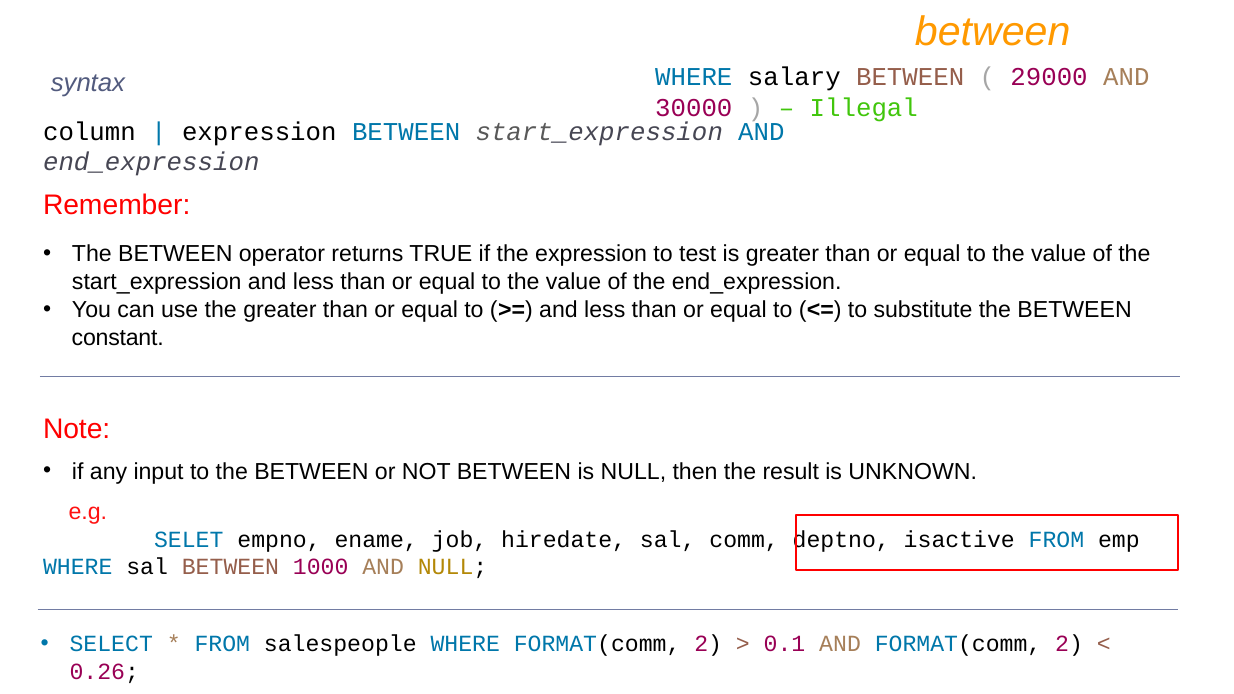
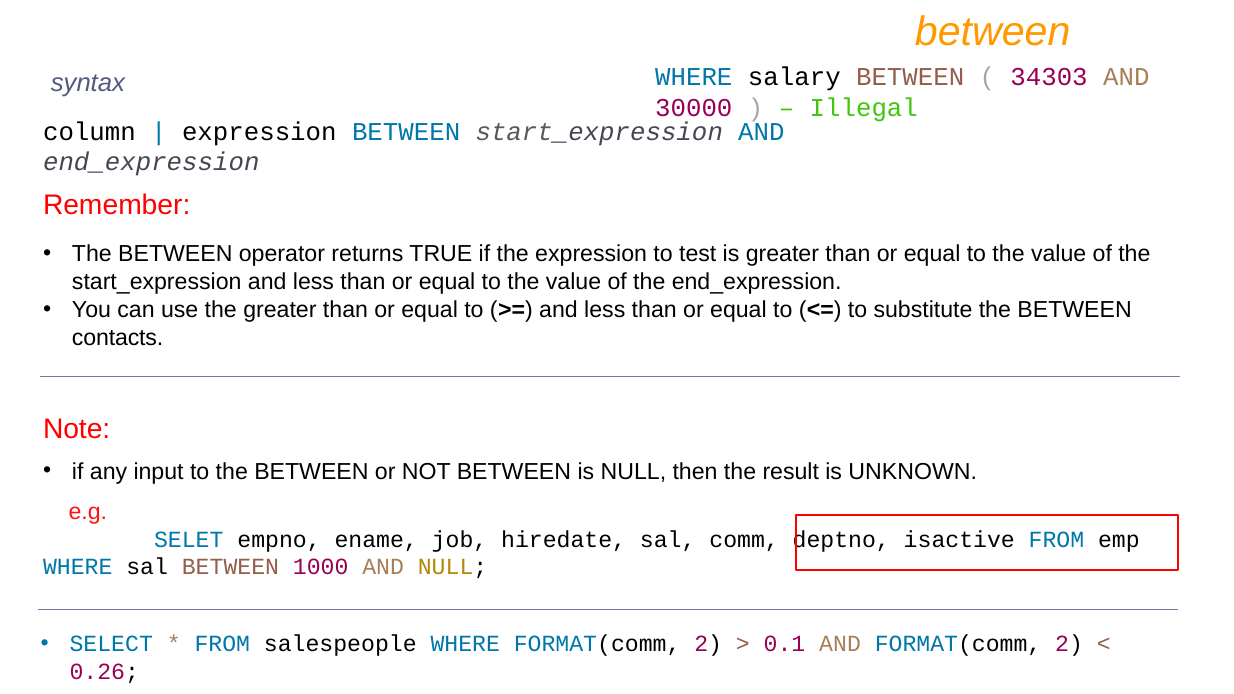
29000: 29000 -> 34303
constant: constant -> contacts
